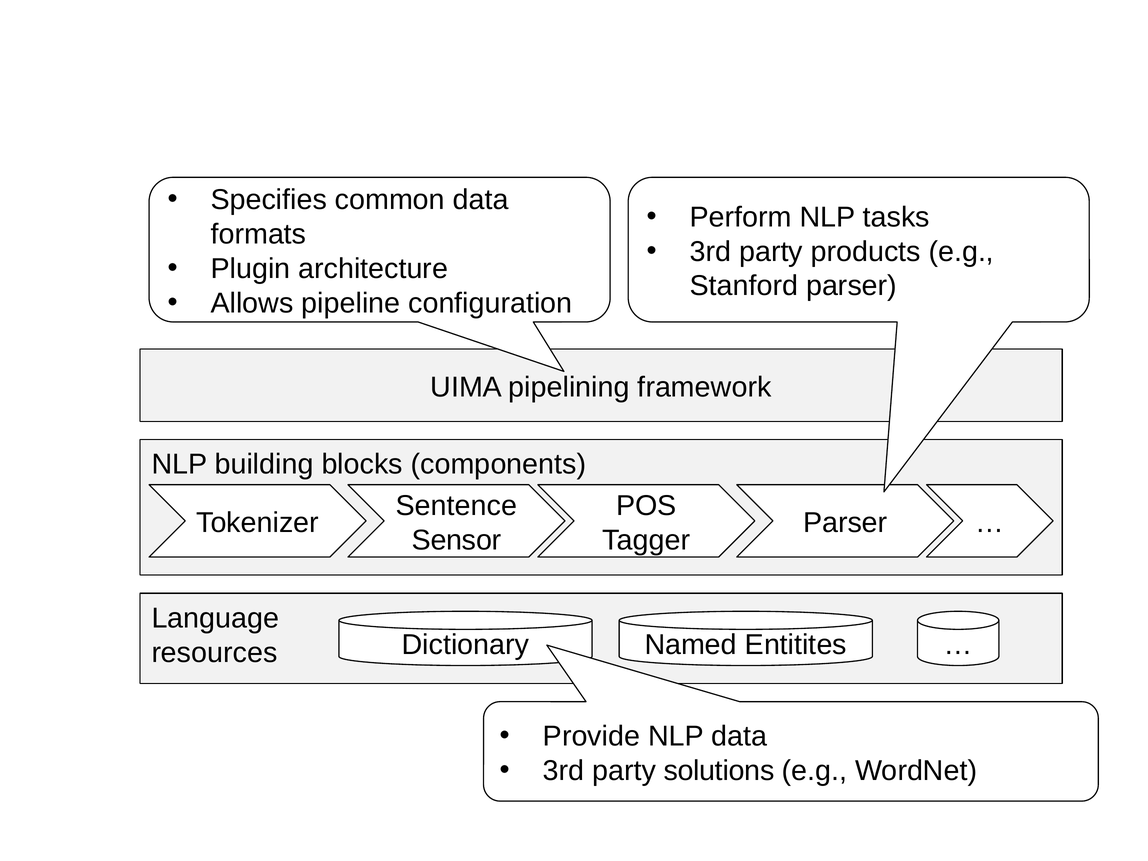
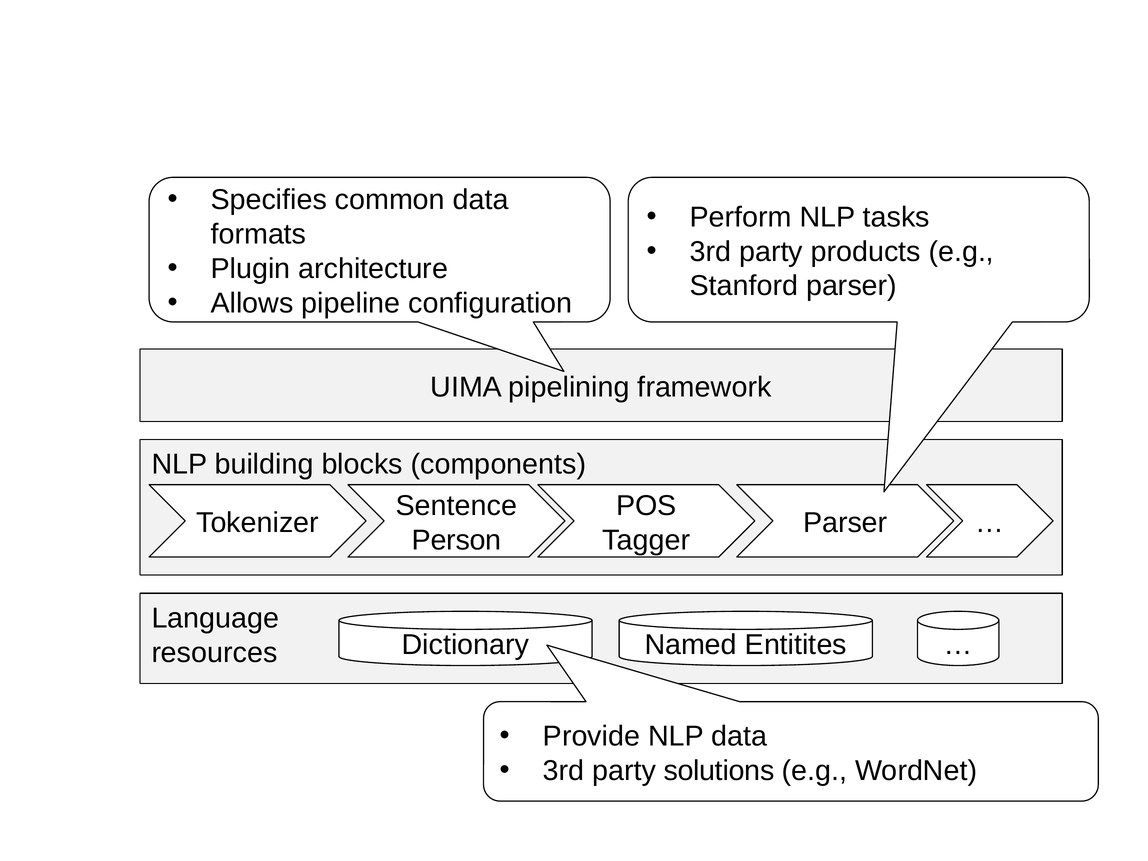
Sensor: Sensor -> Person
